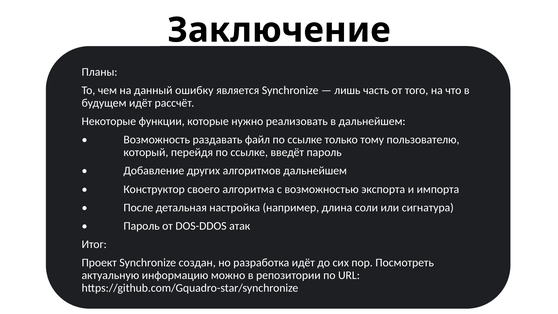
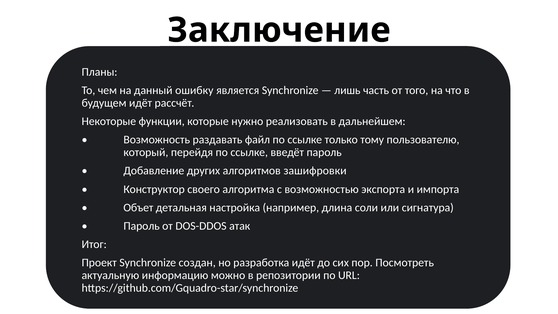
алгоритмов дальнейшем: дальнейшем -> зашифровки
После: После -> Объет
